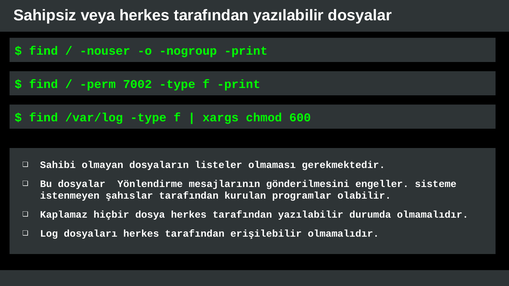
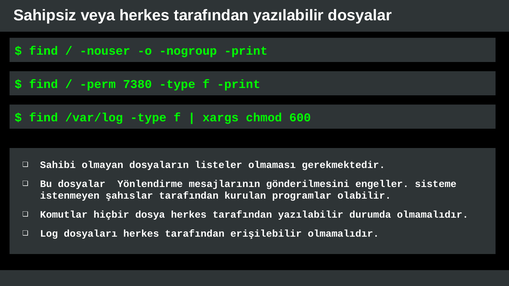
7002: 7002 -> 7380
Kaplamaz: Kaplamaz -> Komutlar
